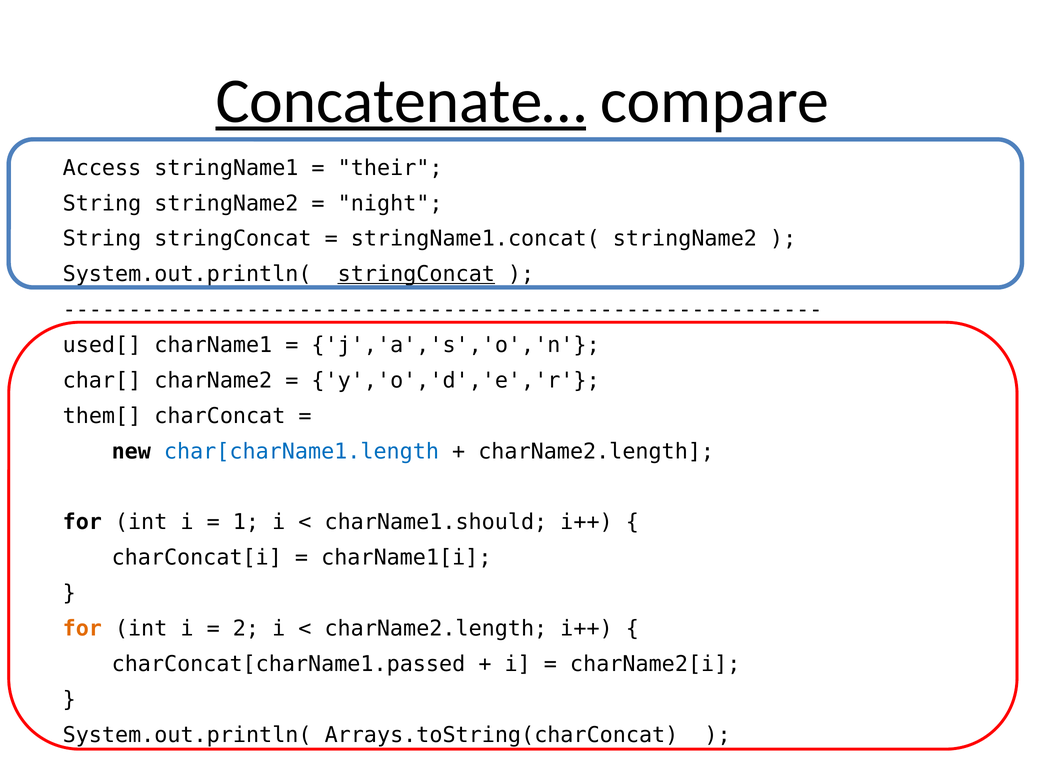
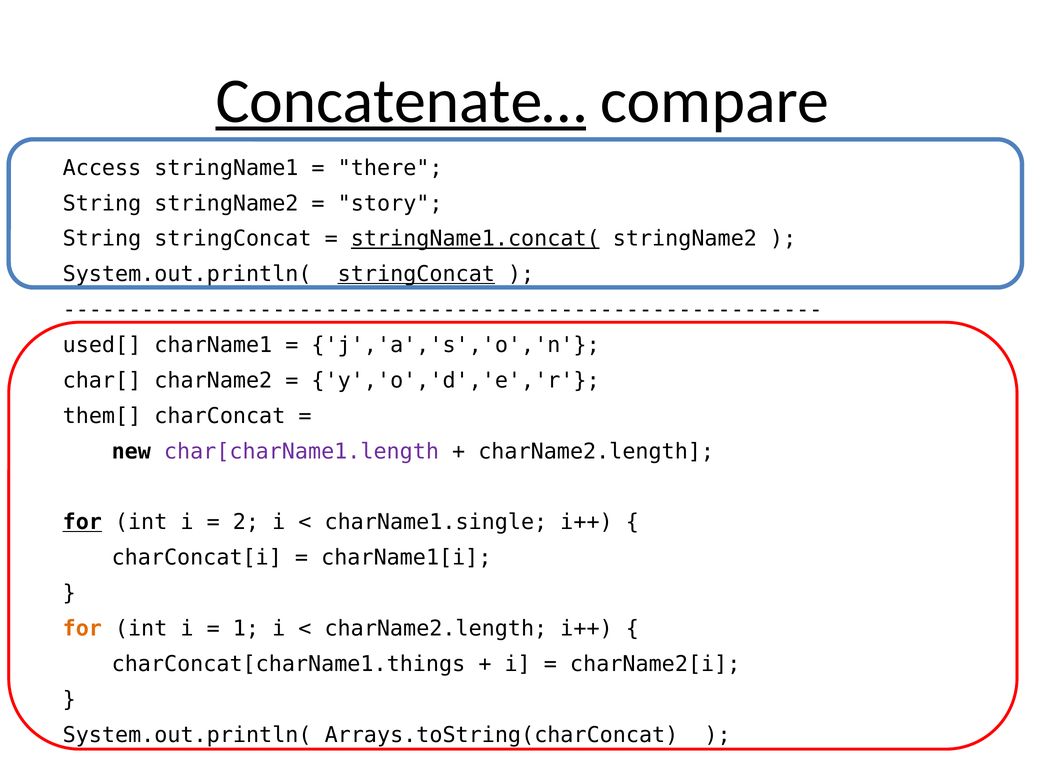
their: their -> there
night: night -> story
stringName1.concat( underline: none -> present
char[charName1.length colour: blue -> purple
for at (82, 522) underline: none -> present
1: 1 -> 2
charName1.should: charName1.should -> charName1.single
2: 2 -> 1
charConcat[charName1.passed: charConcat[charName1.passed -> charConcat[charName1.things
